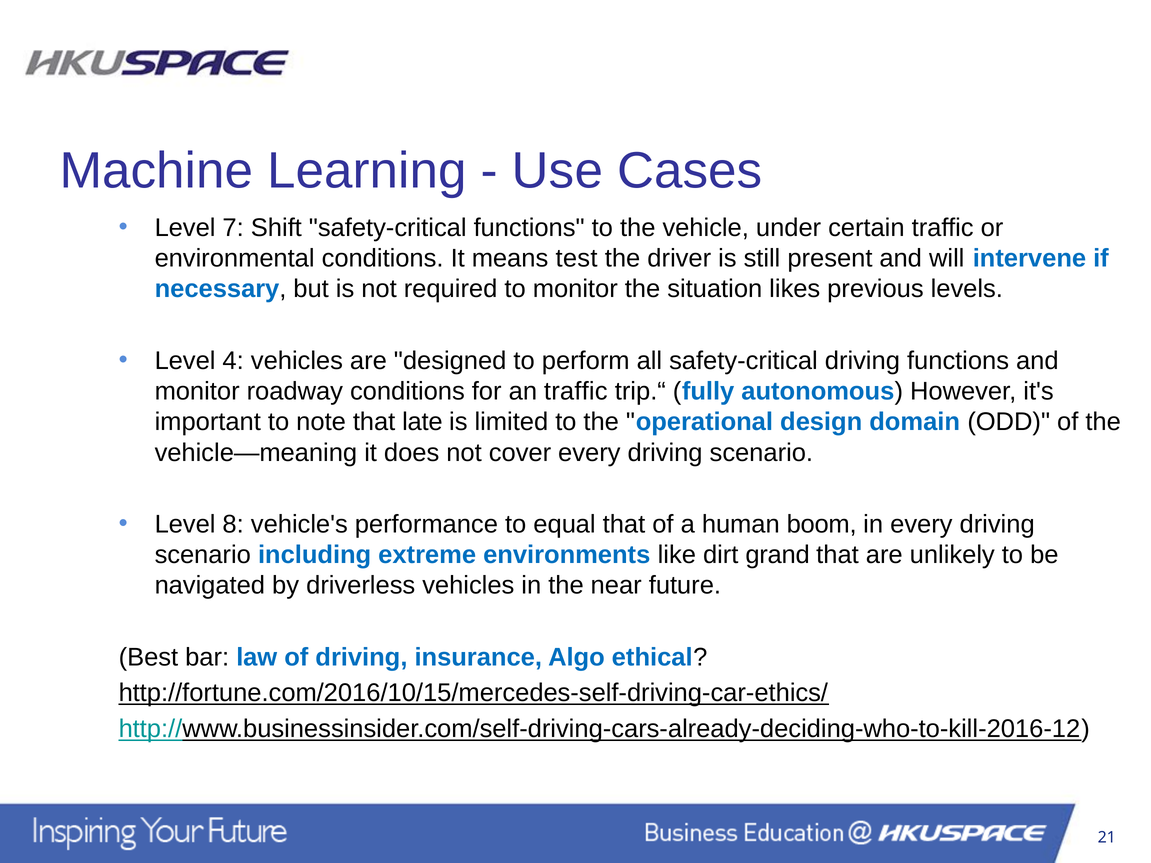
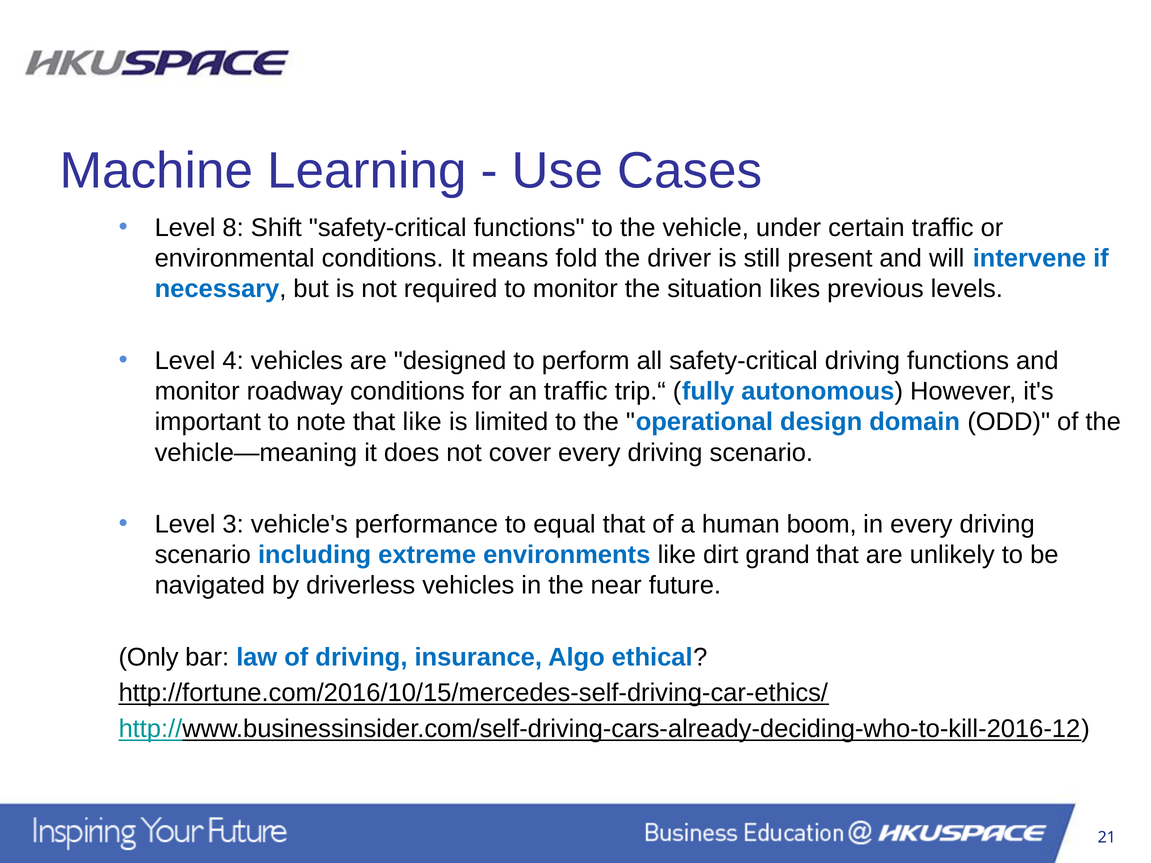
7: 7 -> 8
test: test -> fold
that late: late -> like
8: 8 -> 3
Best: Best -> Only
